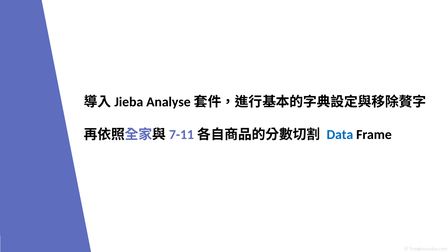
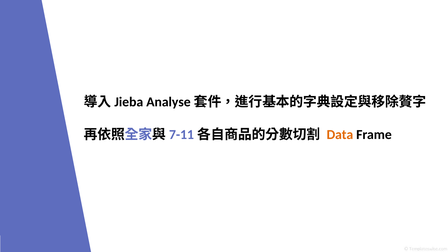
Data colour: blue -> orange
